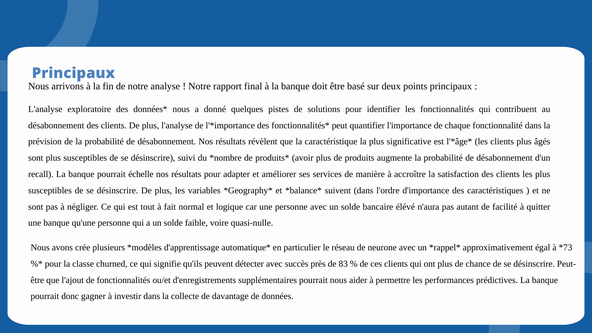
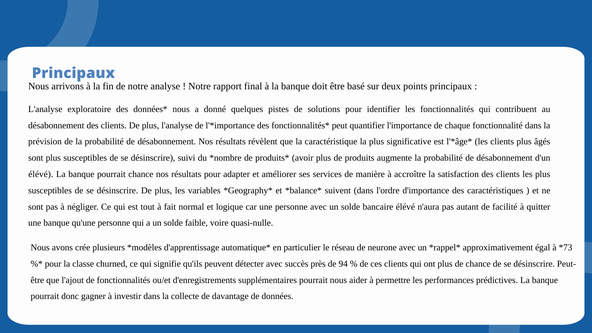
recall at (41, 174): recall -> élévé
pourrait échelle: échelle -> chance
83: 83 -> 94
